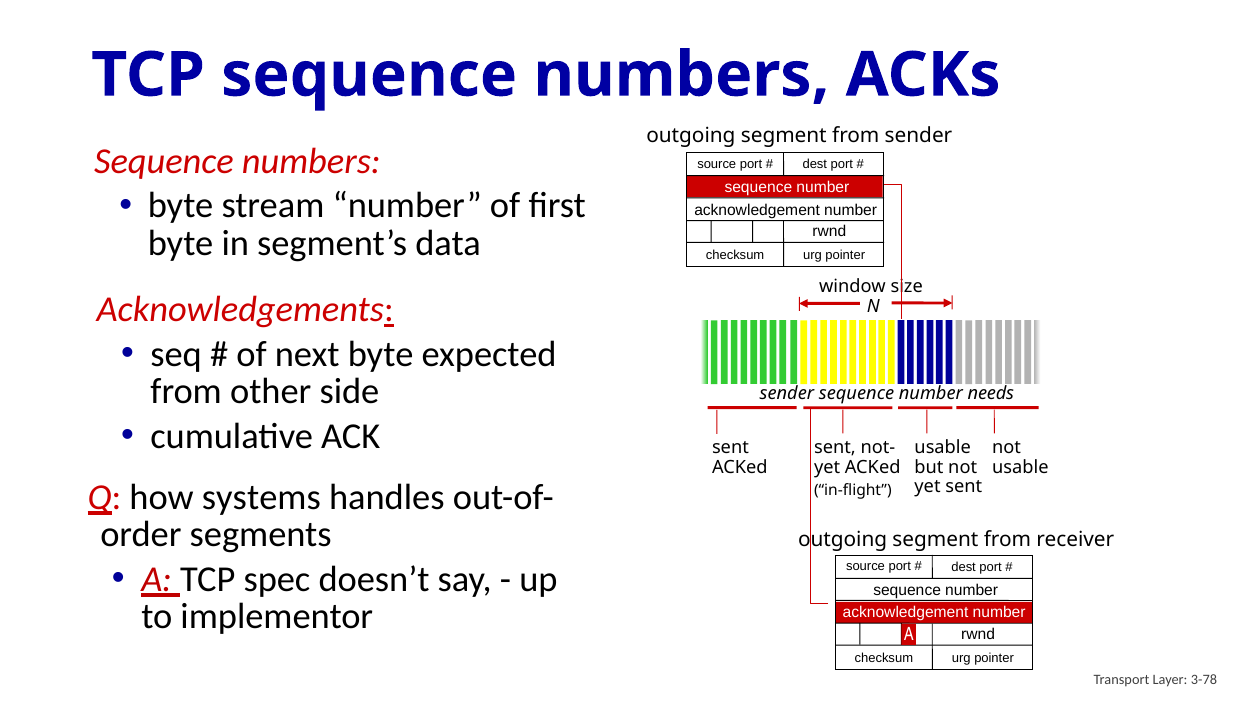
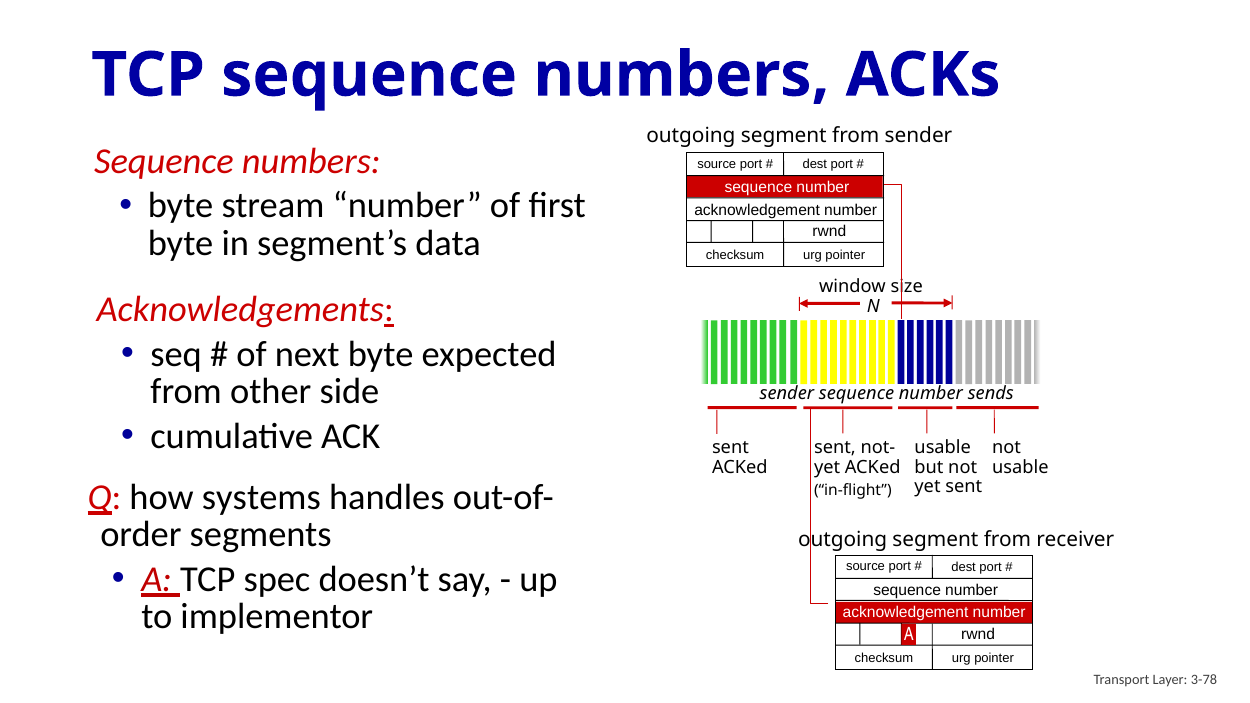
needs: needs -> sends
